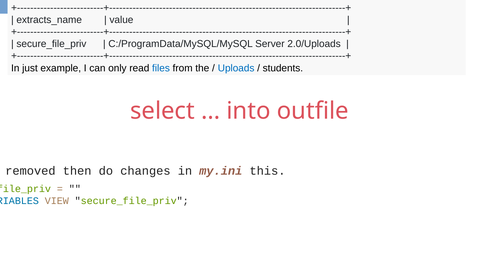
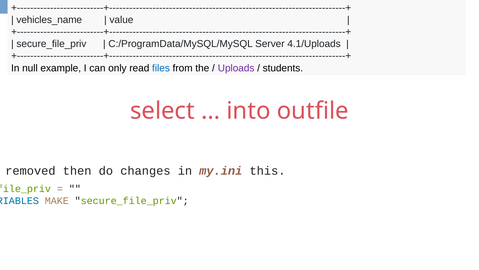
extracts_name: extracts_name -> vehicles_name
2.0/Uploads: 2.0/Uploads -> 4.1/Uploads
just: just -> null
Uploads colour: blue -> purple
VIEW: VIEW -> MAKE
